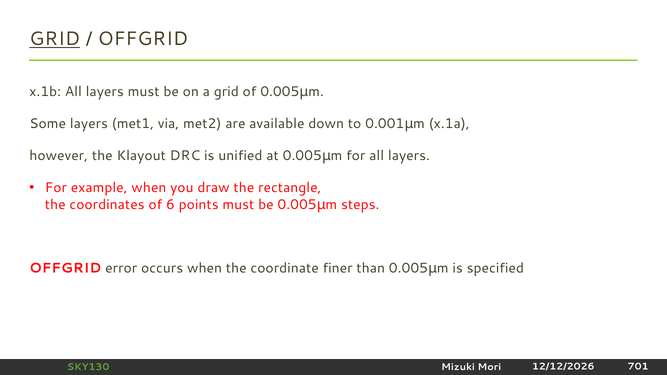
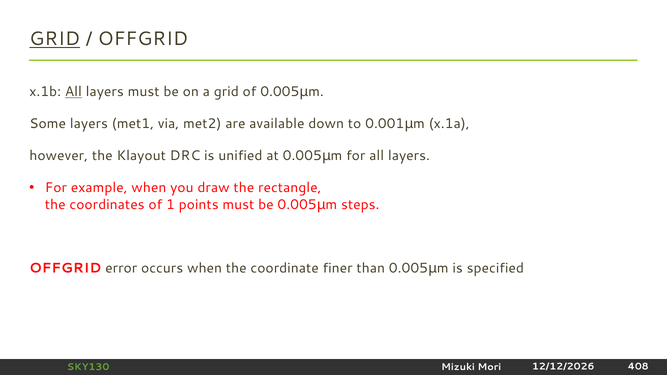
All at (73, 92) underline: none -> present
6: 6 -> 1
701: 701 -> 408
